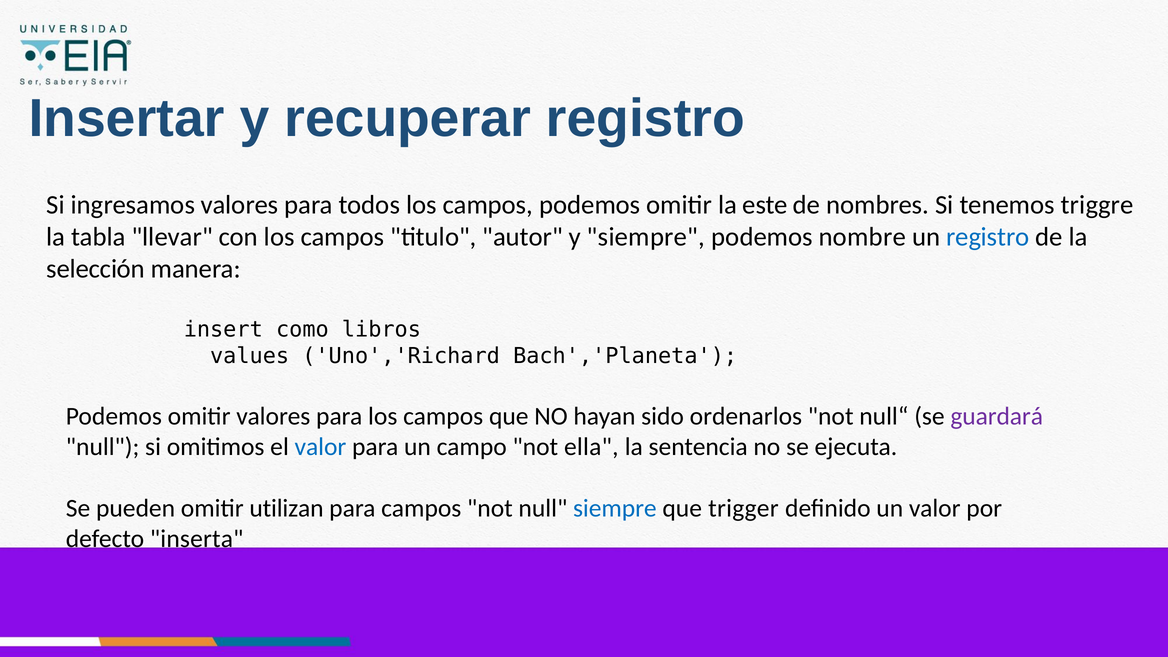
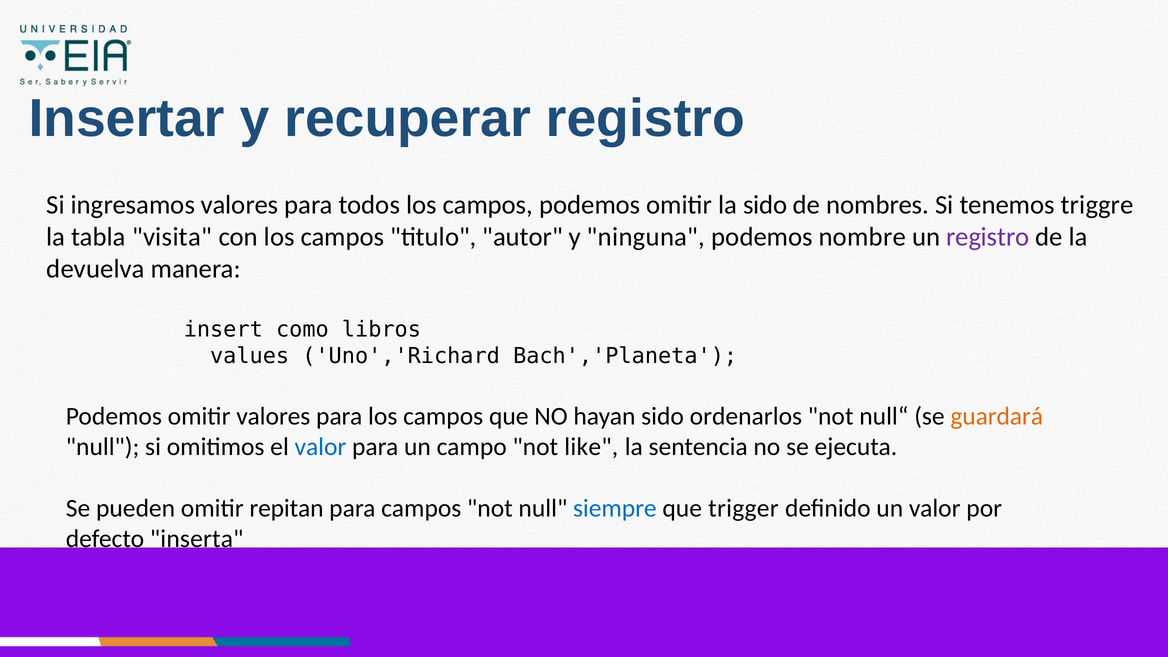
la este: este -> sido
llevar: llevar -> visita
y siempre: siempre -> ninguna
registro at (988, 237) colour: blue -> purple
selección: selección -> devuelva
guardará colour: purple -> orange
ella: ella -> like
utilizan: utilizan -> repitan
